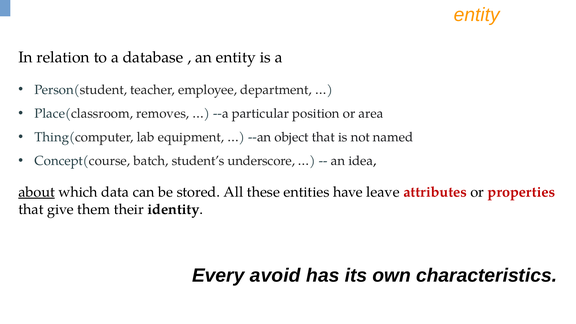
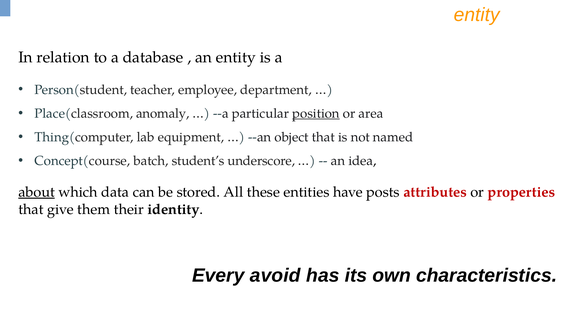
removes: removes -> anomaly
position underline: none -> present
leave: leave -> posts
